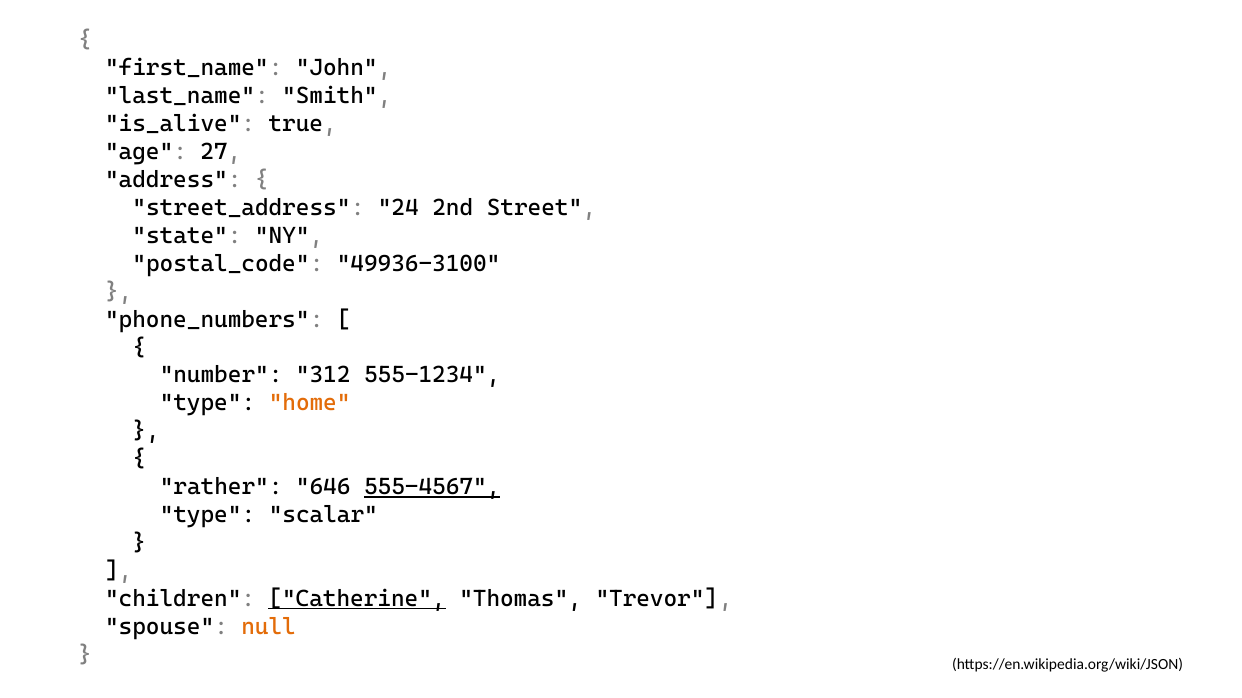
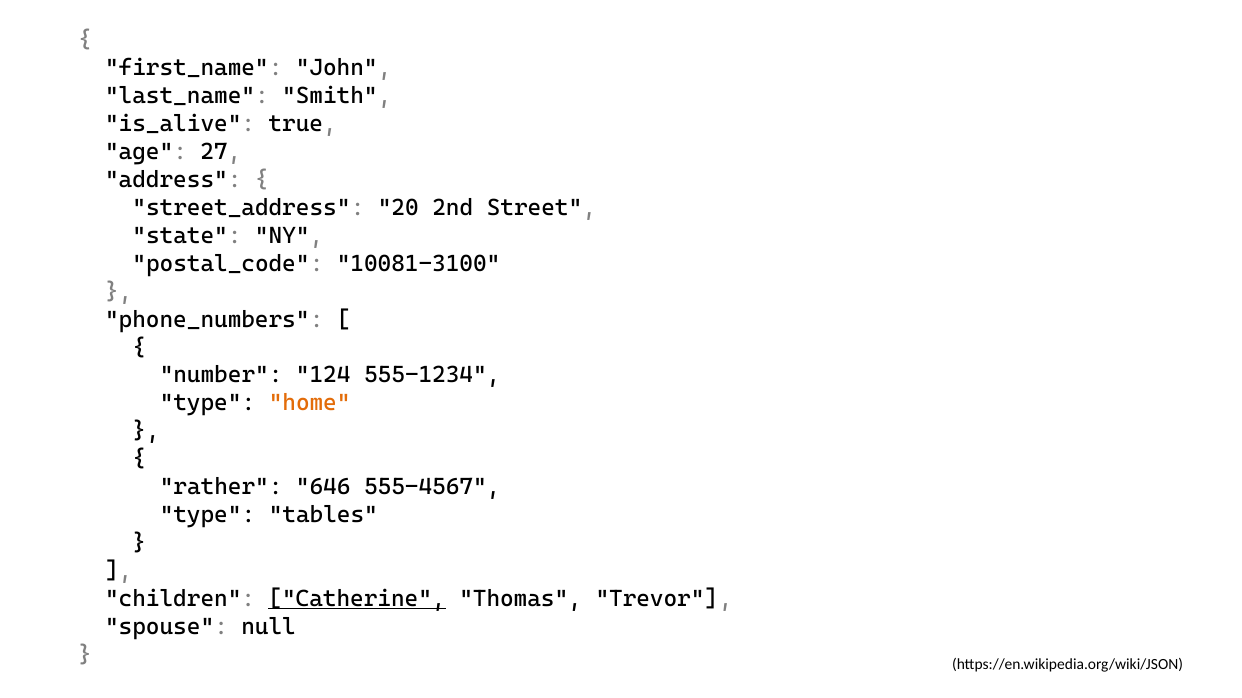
24: 24 -> 20
49936-3100: 49936-3100 -> 10081-3100
312: 312 -> 124
555-4567 underline: present -> none
scalar: scalar -> tables
null colour: orange -> black
